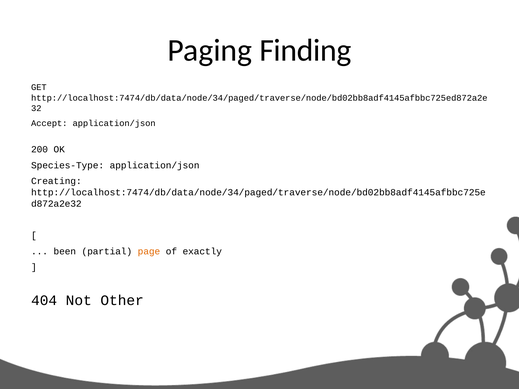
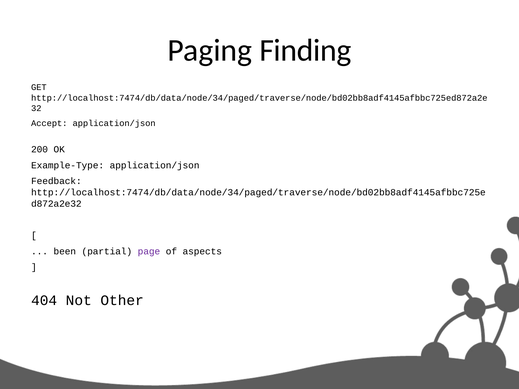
Species-Type: Species-Type -> Example-Type
Creating: Creating -> Feedback
page colour: orange -> purple
exactly: exactly -> aspects
